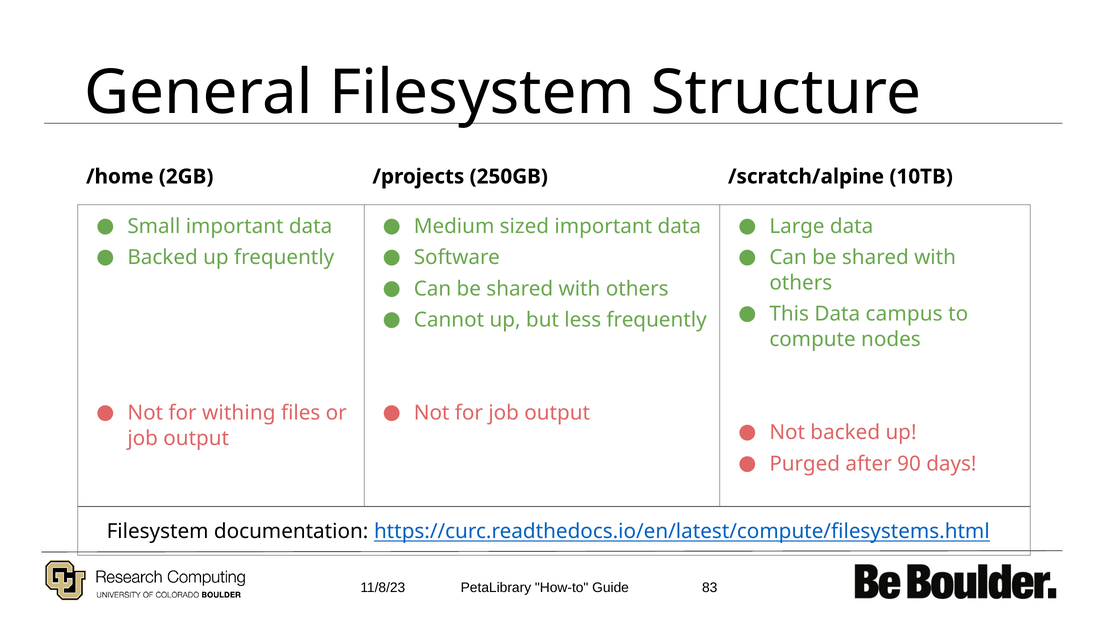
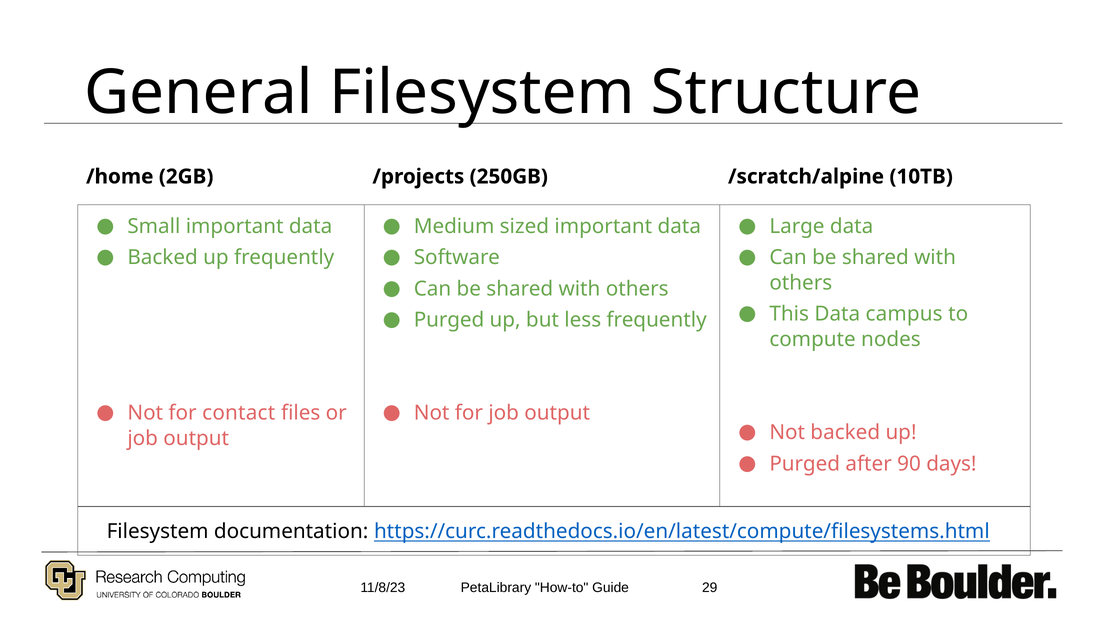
Cannot at (449, 320): Cannot -> Purged
withing: withing -> contact
83: 83 -> 29
